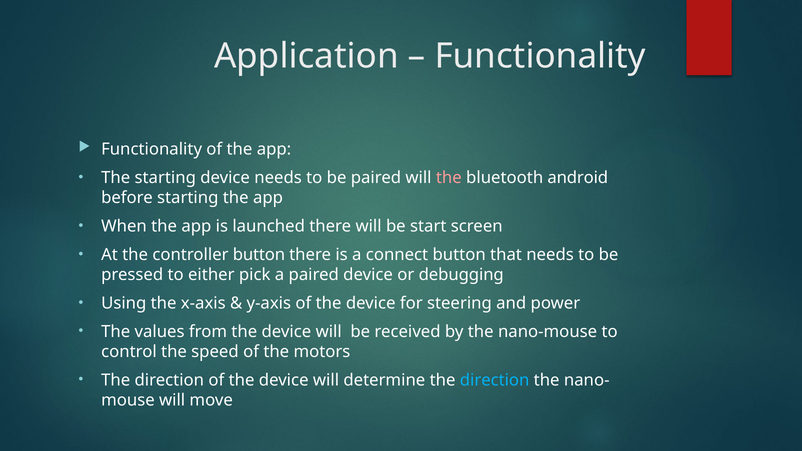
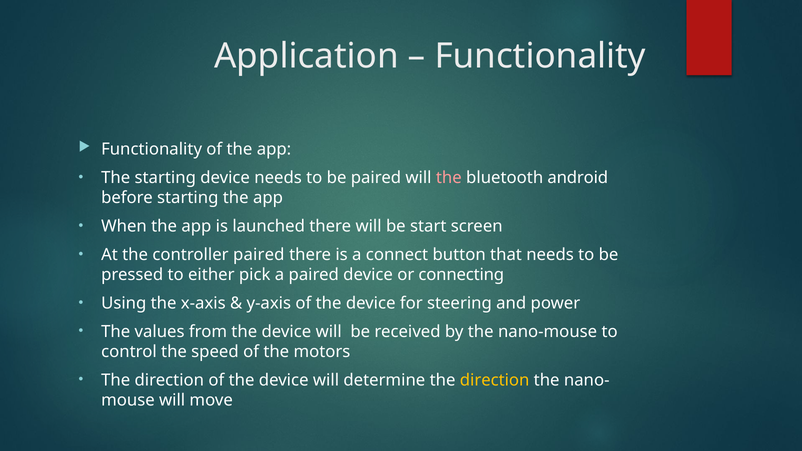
controller button: button -> paired
debugging: debugging -> connecting
direction at (495, 380) colour: light blue -> yellow
